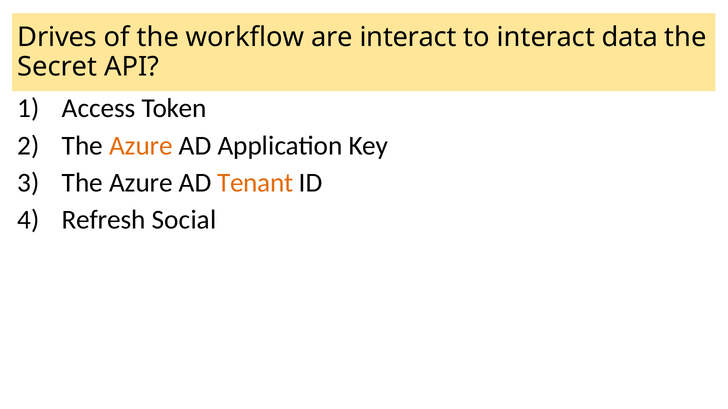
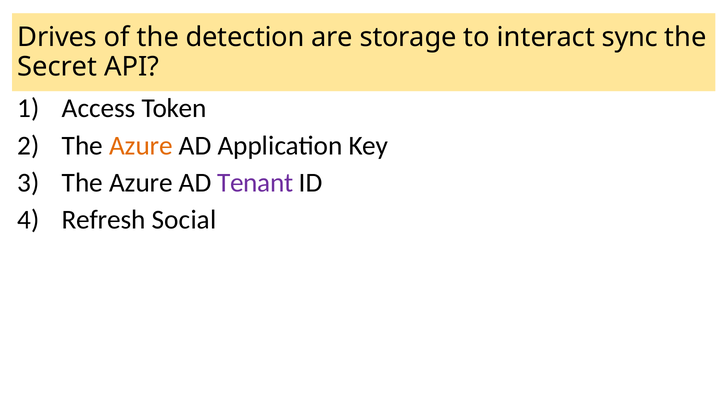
workflow: workflow -> detection
are interact: interact -> storage
data: data -> sync
Tenant colour: orange -> purple
